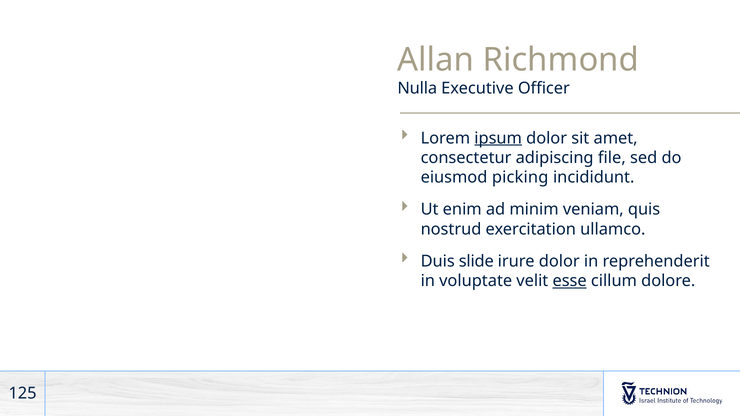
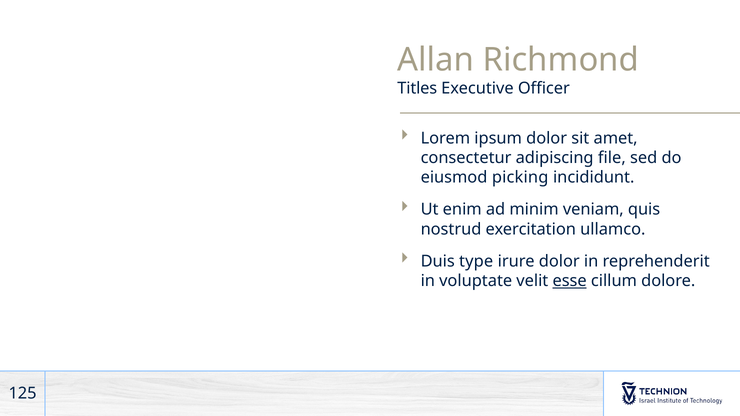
Nulla: Nulla -> Titles
ipsum underline: present -> none
slide: slide -> type
